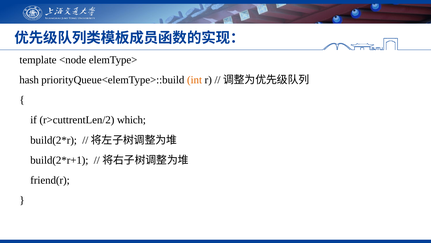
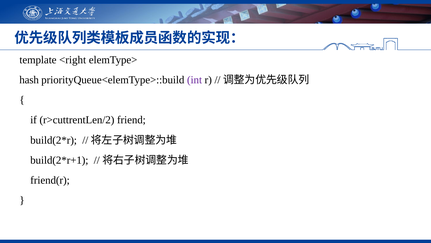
<node: <node -> <right
int colour: orange -> purple
which: which -> friend
